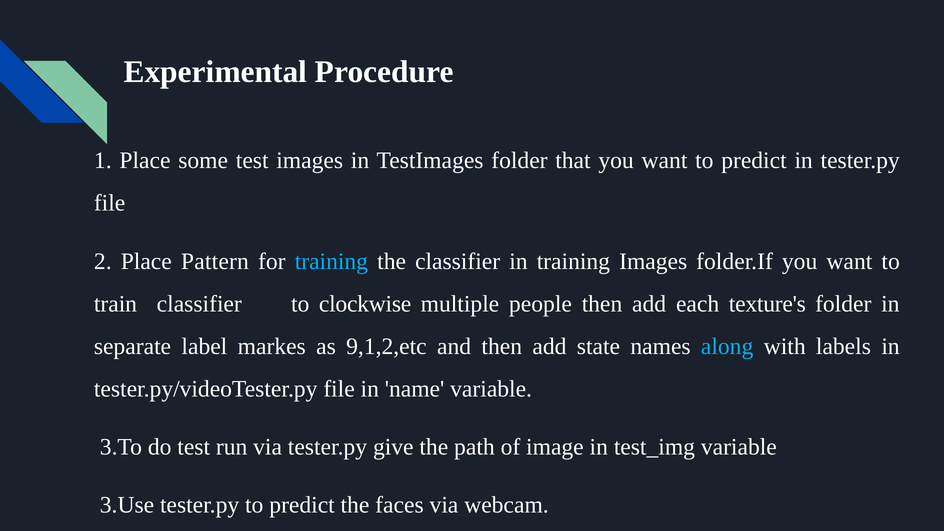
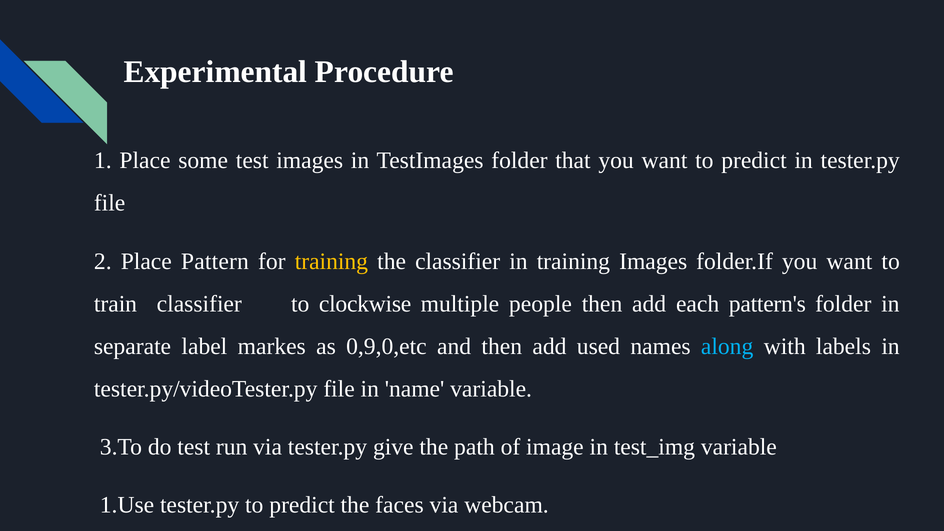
training at (331, 261) colour: light blue -> yellow
texture's: texture's -> pattern's
9,1,2,etc: 9,1,2,etc -> 0,9,0,etc
state: state -> used
3.Use: 3.Use -> 1.Use
